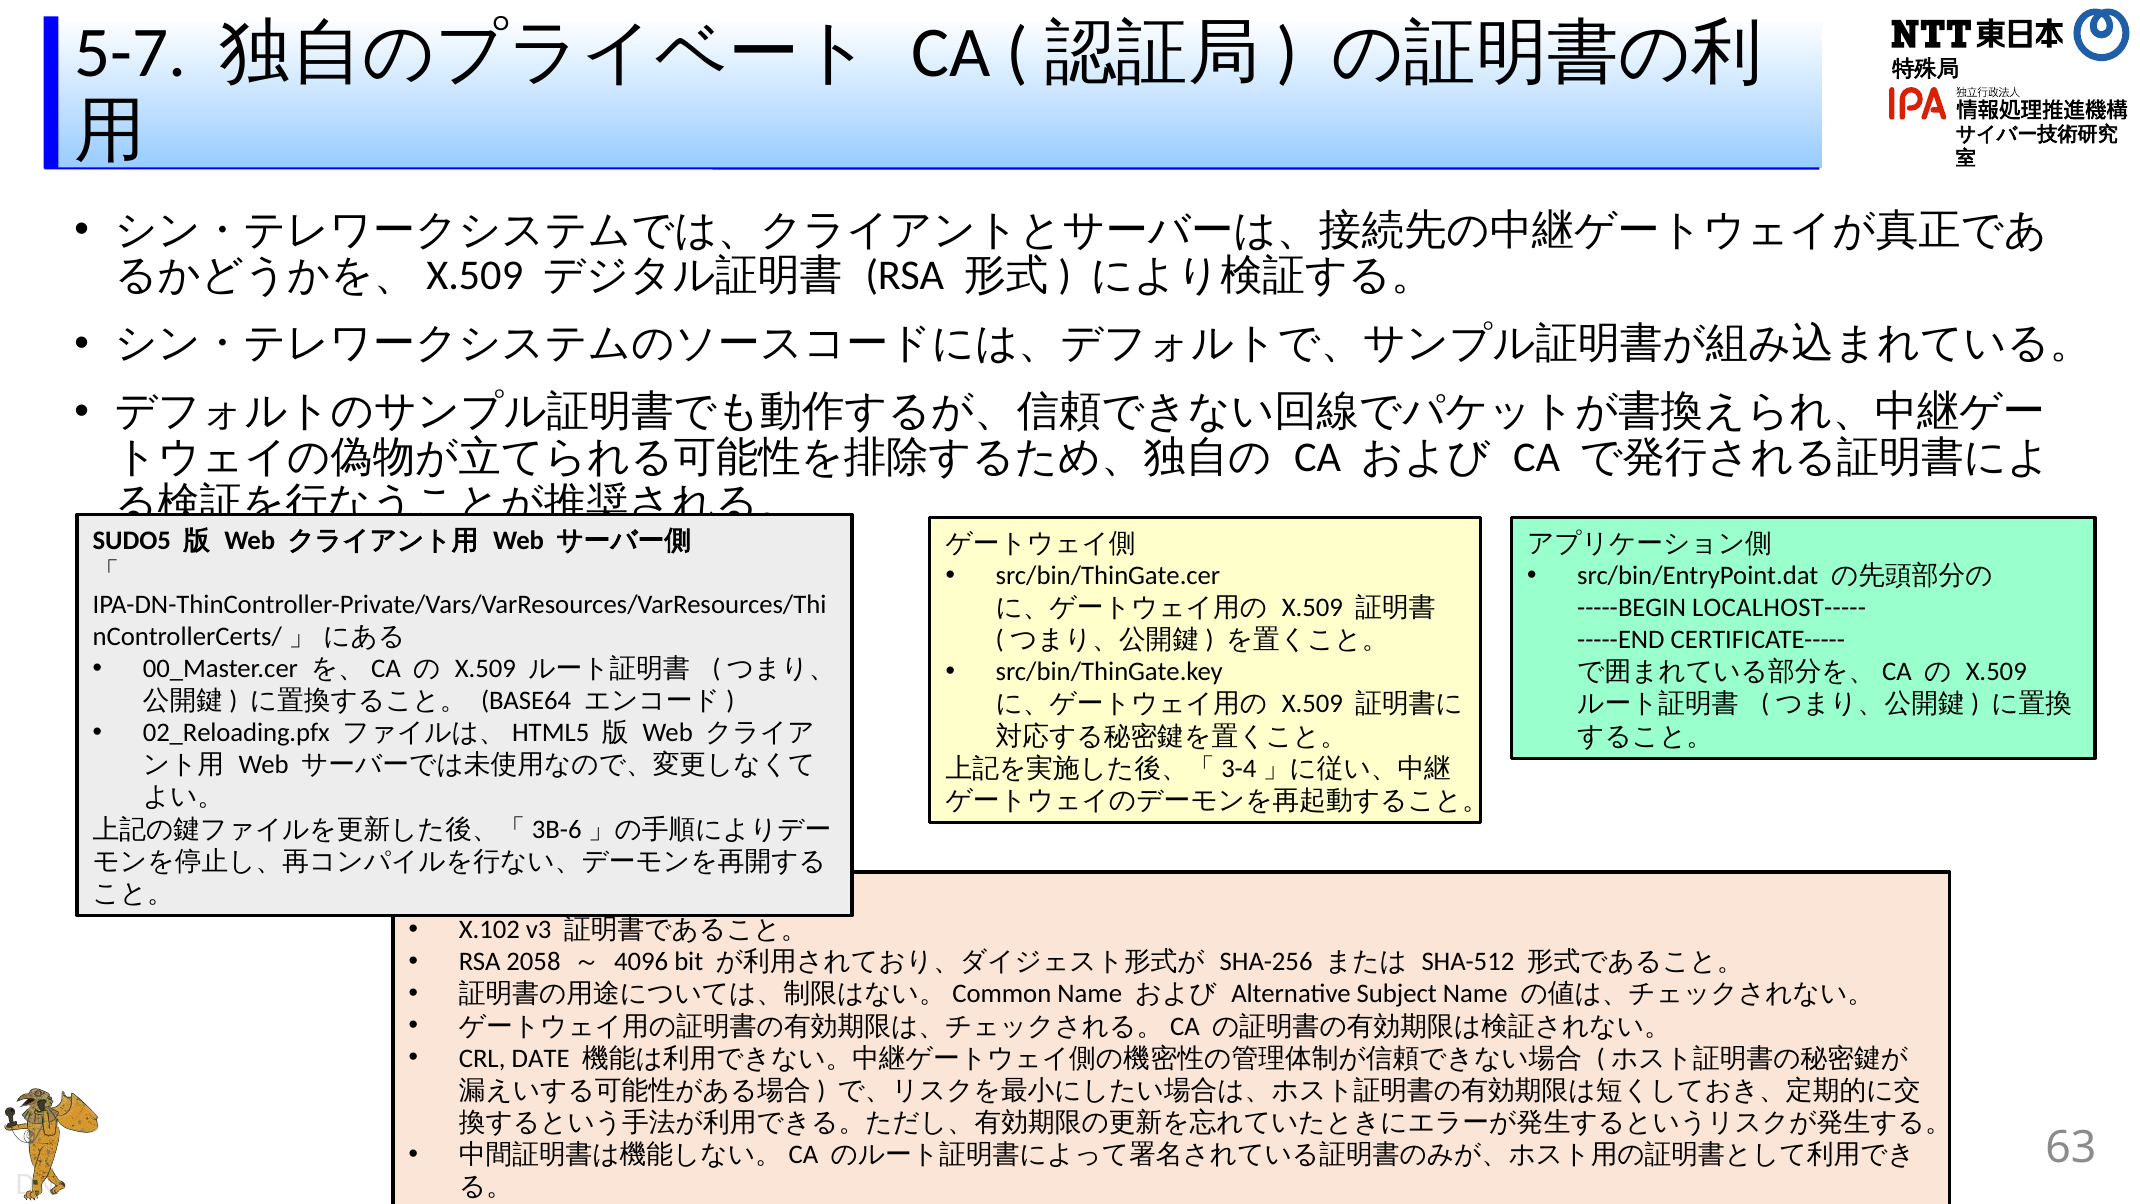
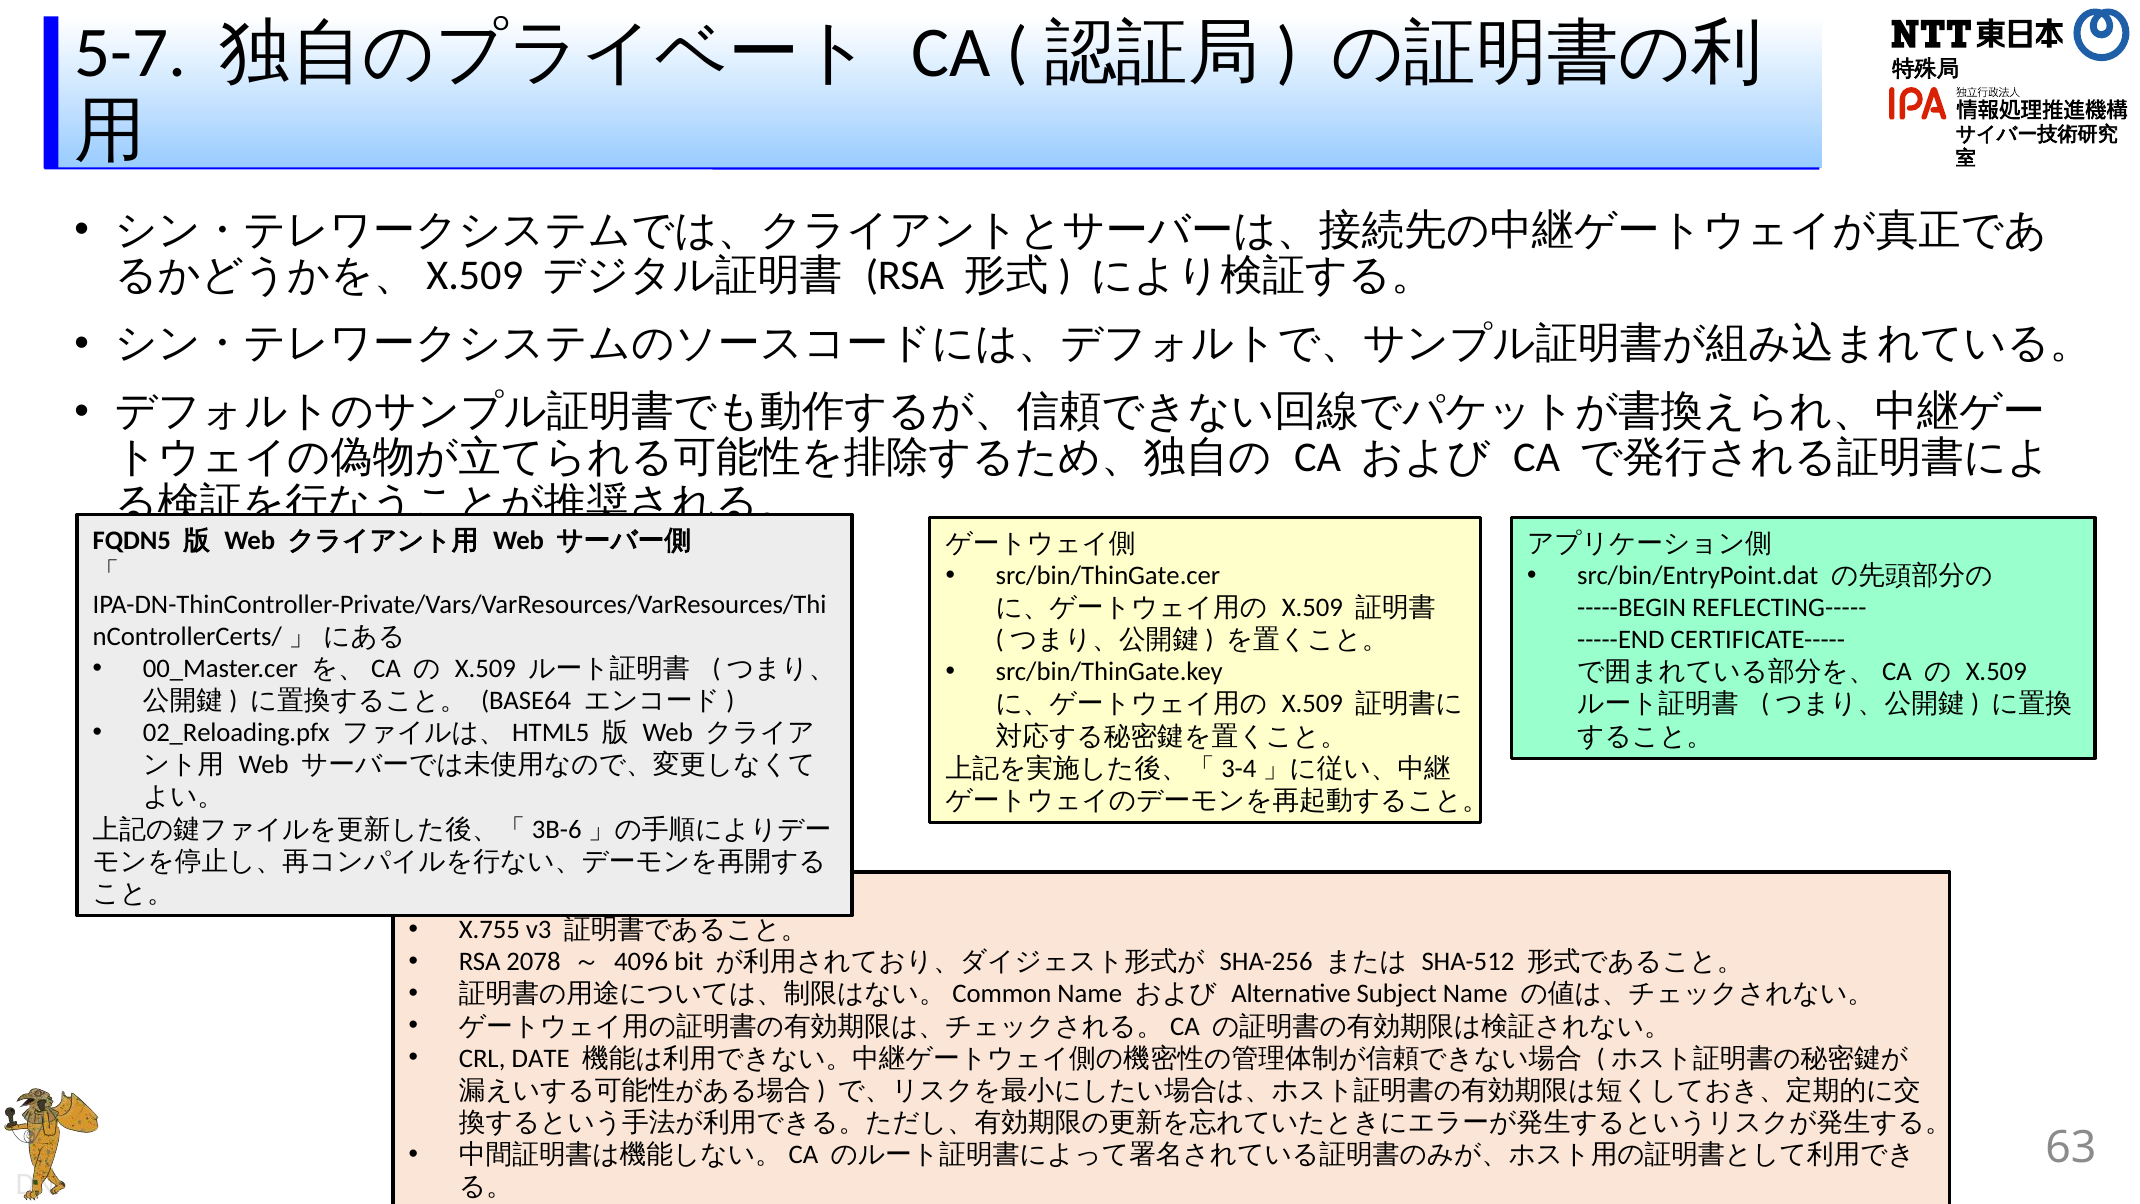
SUDO5: SUDO5 -> FQDN5
LOCALHOST-----: LOCALHOST----- -> REFLECTING-----
X.102: X.102 -> X.755
2058: 2058 -> 2078
